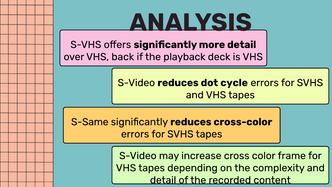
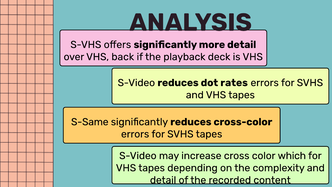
cycle: cycle -> rates
frame: frame -> which
